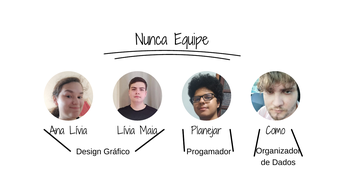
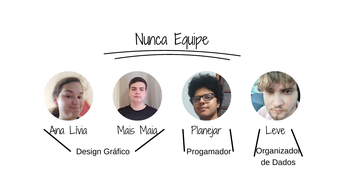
Lívia at (126, 131): Lívia -> Mais
Como: Como -> Leve
